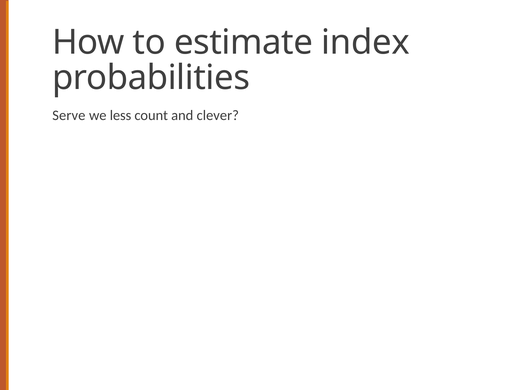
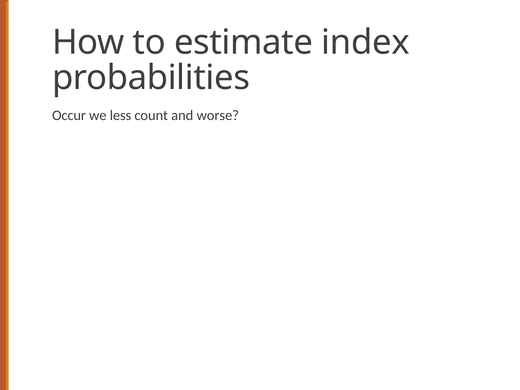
Serve: Serve -> Occur
clever: clever -> worse
